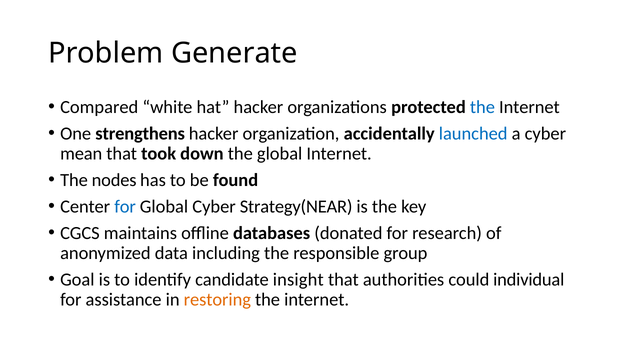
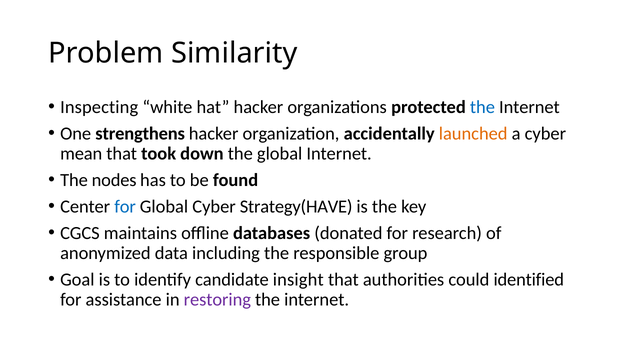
Generate: Generate -> Similarity
Compared: Compared -> Inspecting
launched colour: blue -> orange
Strategy(NEAR: Strategy(NEAR -> Strategy(HAVE
individual: individual -> identified
restoring colour: orange -> purple
